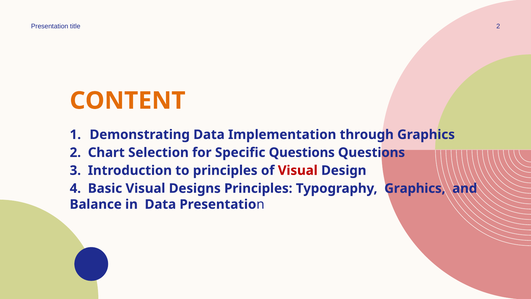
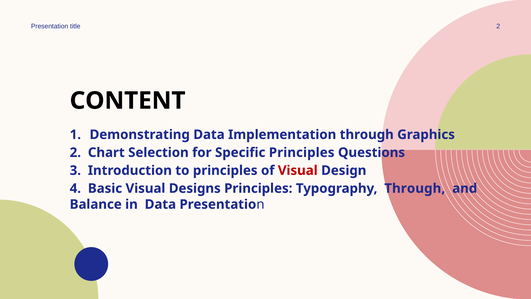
CONTENT colour: orange -> black
Specific Questions: Questions -> Principles
Typography Graphics: Graphics -> Through
